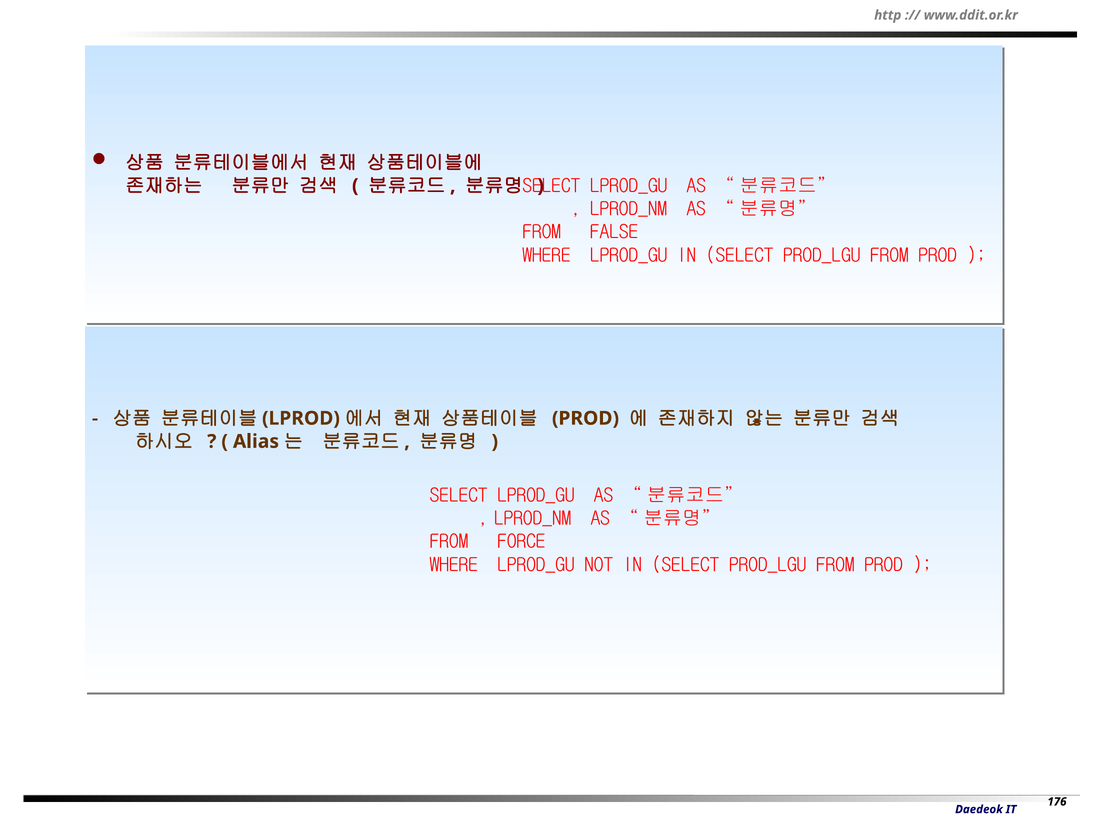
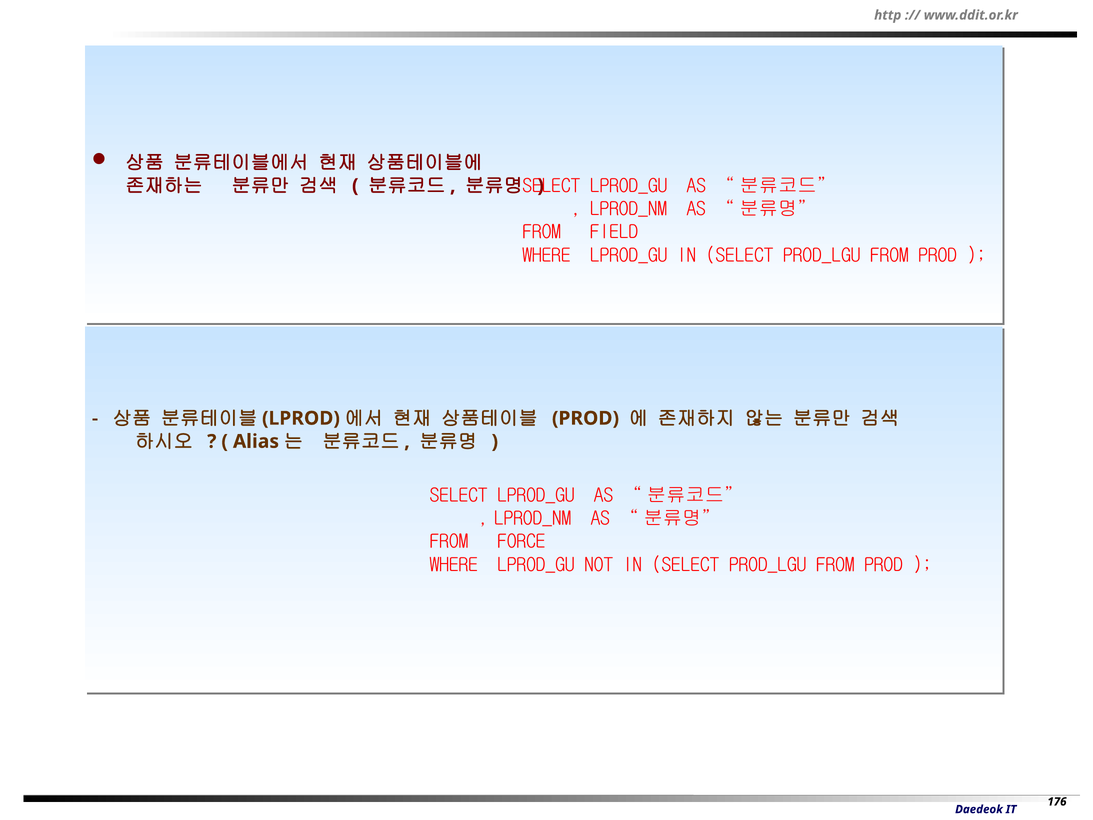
FALSE: FALSE -> FIELD
